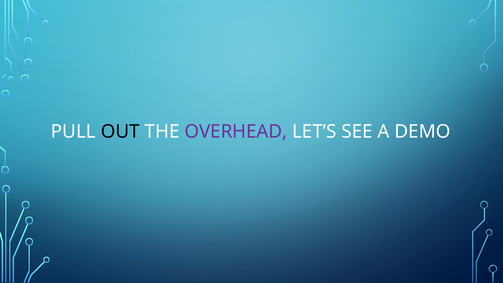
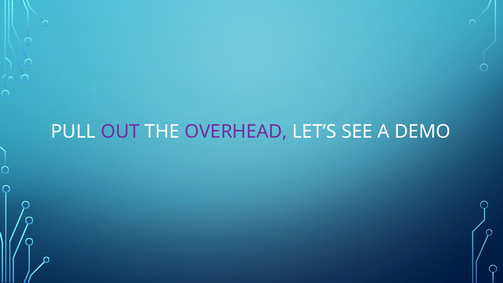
OUT colour: black -> purple
